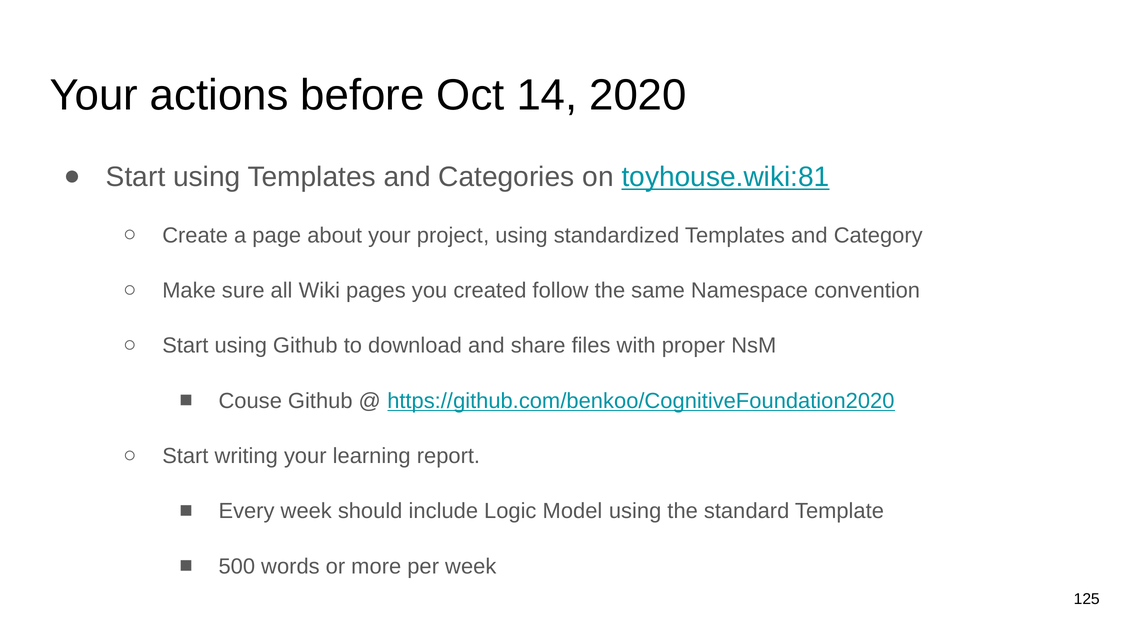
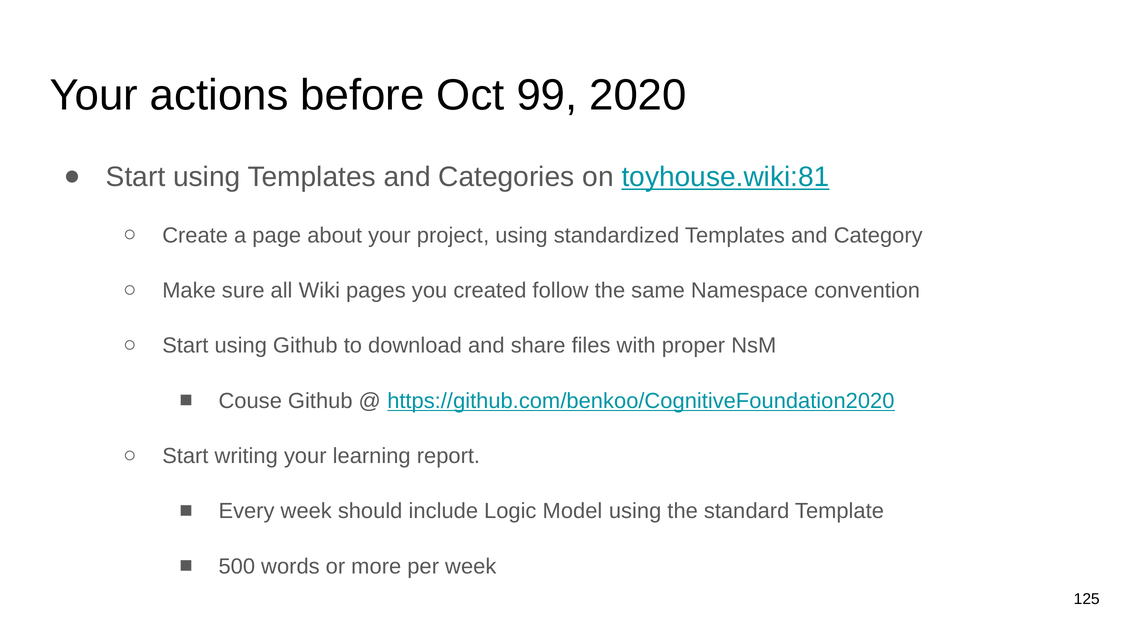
14: 14 -> 99
